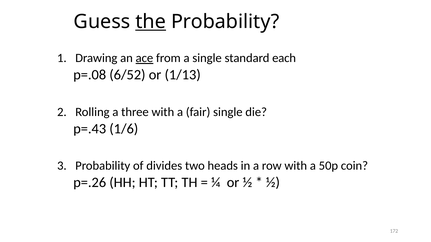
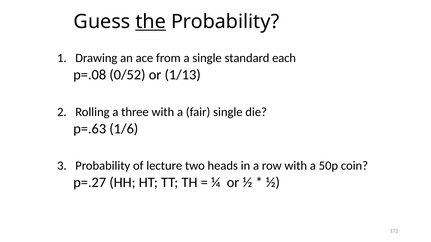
ace underline: present -> none
6/52: 6/52 -> 0/52
p=.43: p=.43 -> p=.63
divides: divides -> lecture
p=.26: p=.26 -> p=.27
